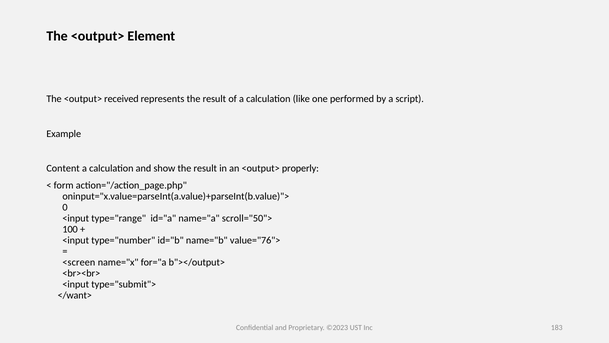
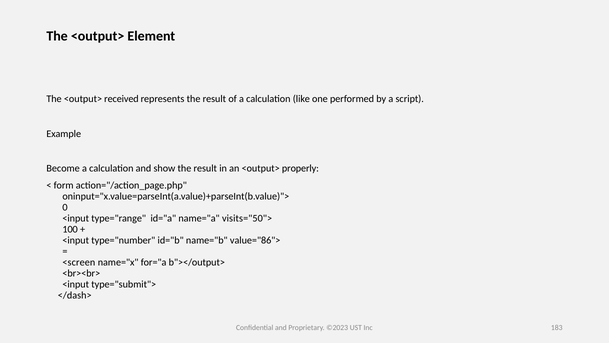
Content: Content -> Become
scroll="50">: scroll="50"> -> visits="50">
value="76">: value="76"> -> value="86">
</want>: </want> -> </dash>
